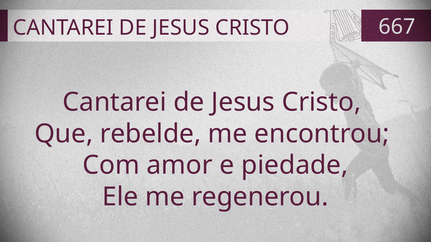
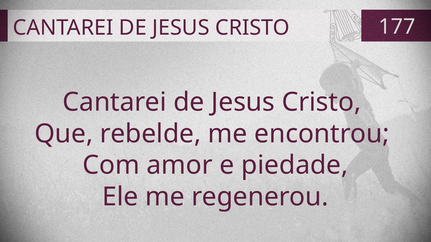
667: 667 -> 177
